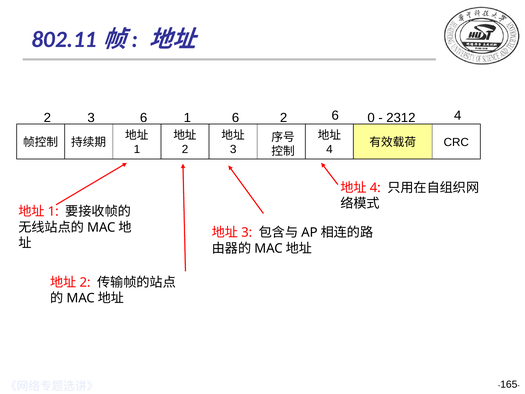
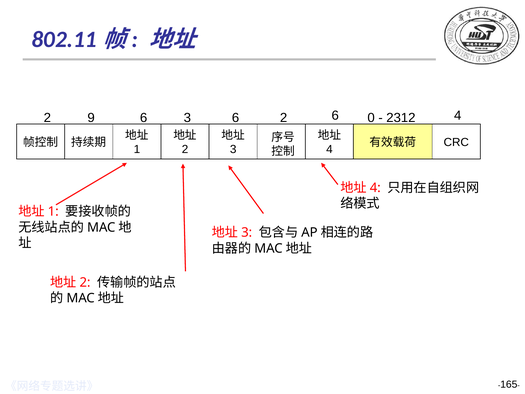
2 3: 3 -> 9
6 1: 1 -> 3
